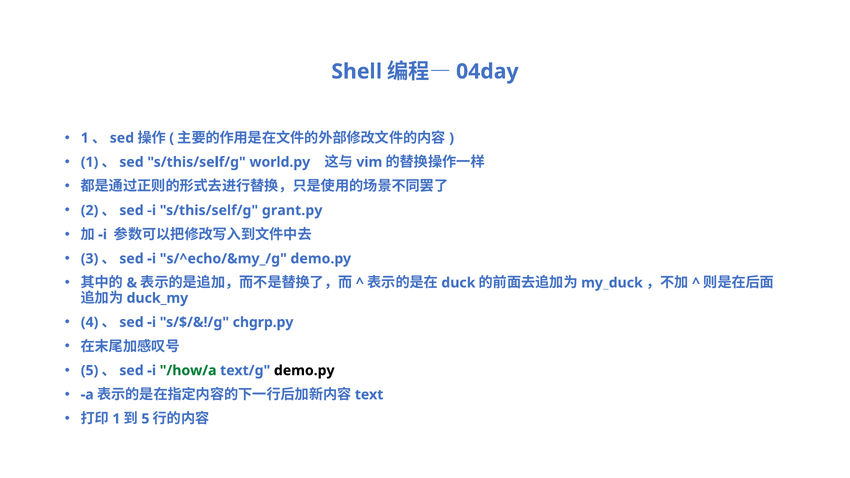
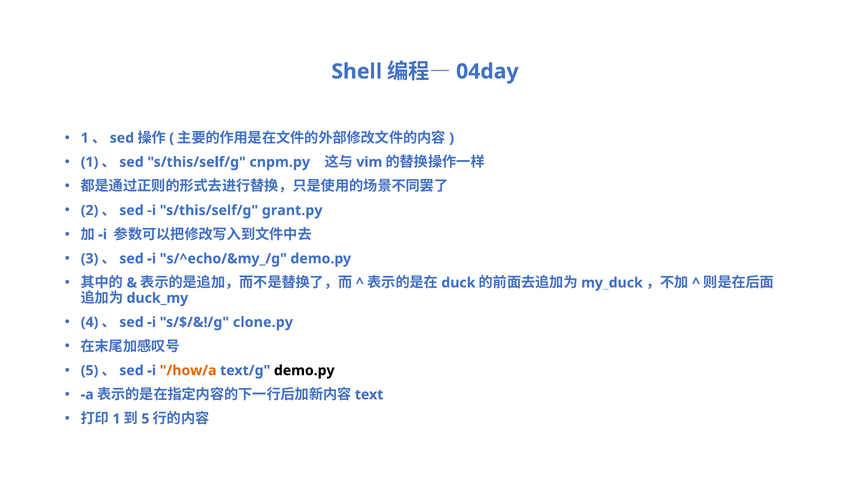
world.py: world.py -> cnpm.py
chgrp.py: chgrp.py -> clone.py
/how/a colour: green -> orange
